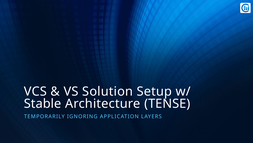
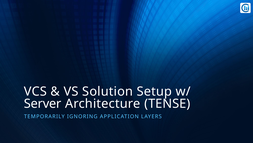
Stable: Stable -> Server
